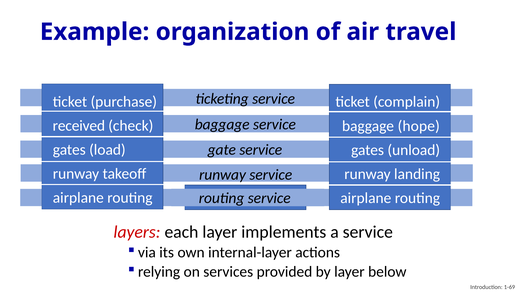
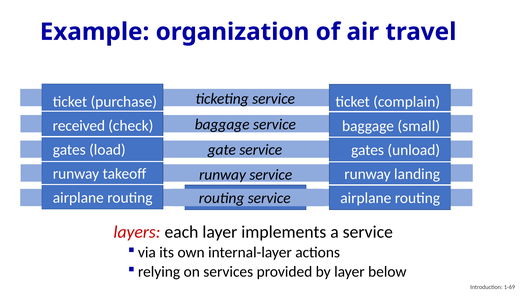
hope: hope -> small
